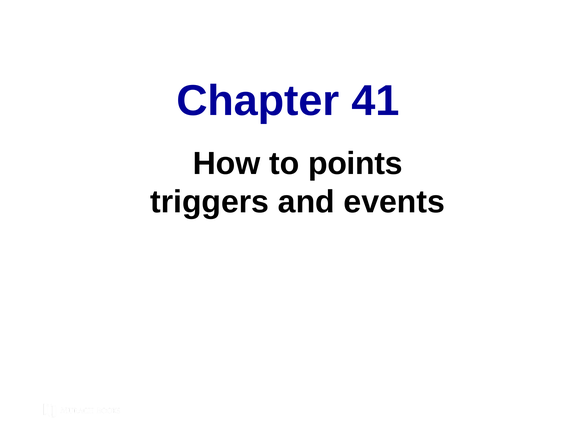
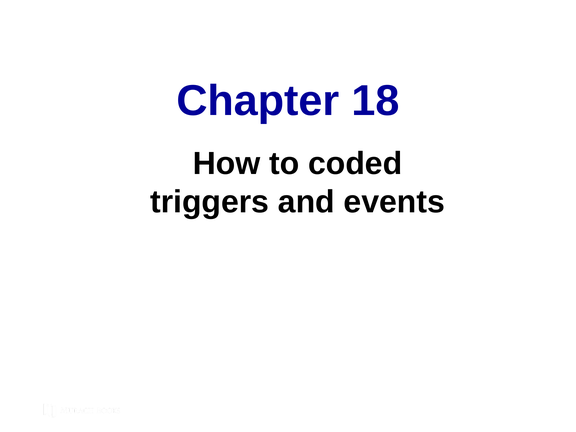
41: 41 -> 18
points: points -> coded
